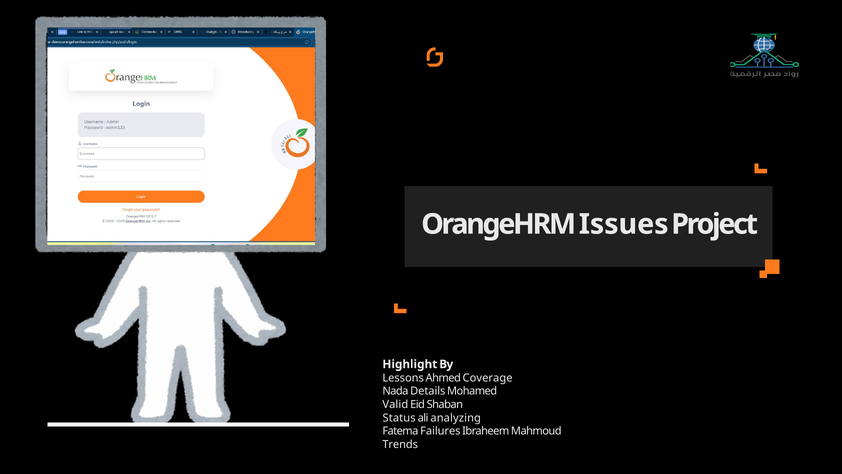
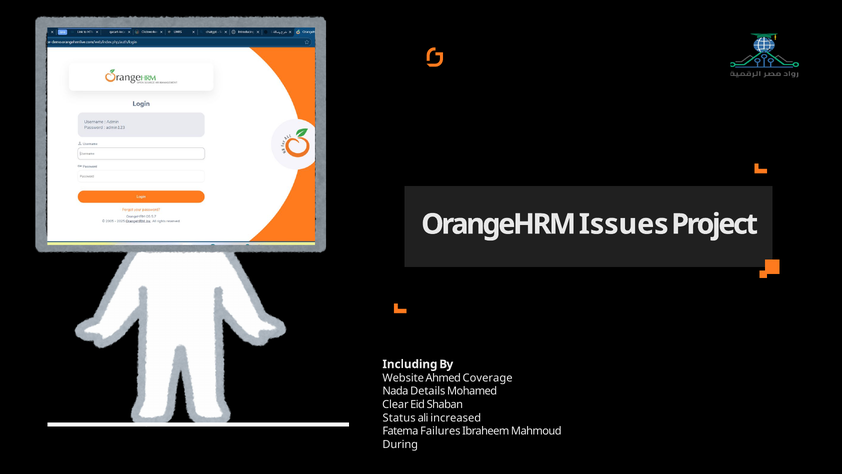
Highlight: Highlight -> Including
Lessons: Lessons -> Website
Valid: Valid -> Clear
analyzing: analyzing -> increased
Trends: Trends -> During
